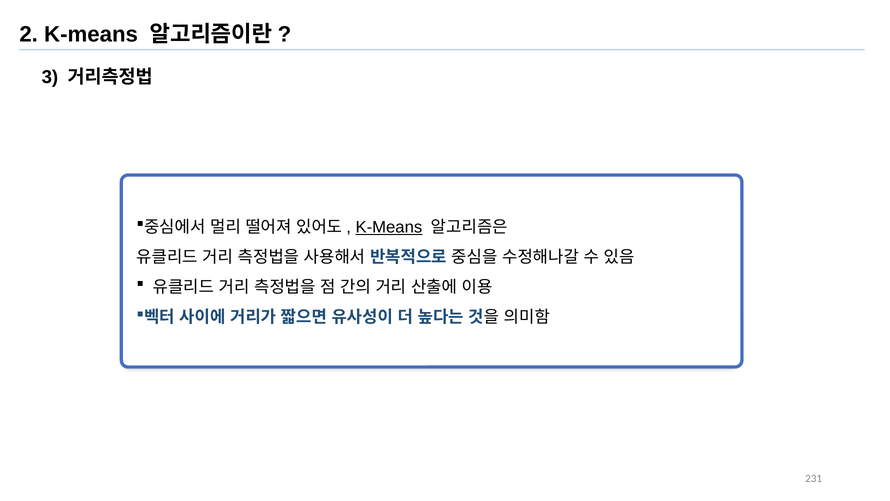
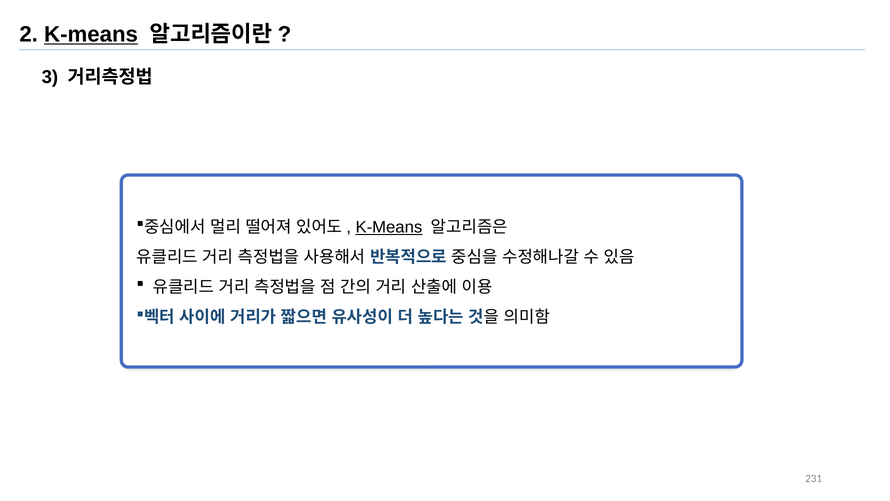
K-means at (91, 34) underline: none -> present
